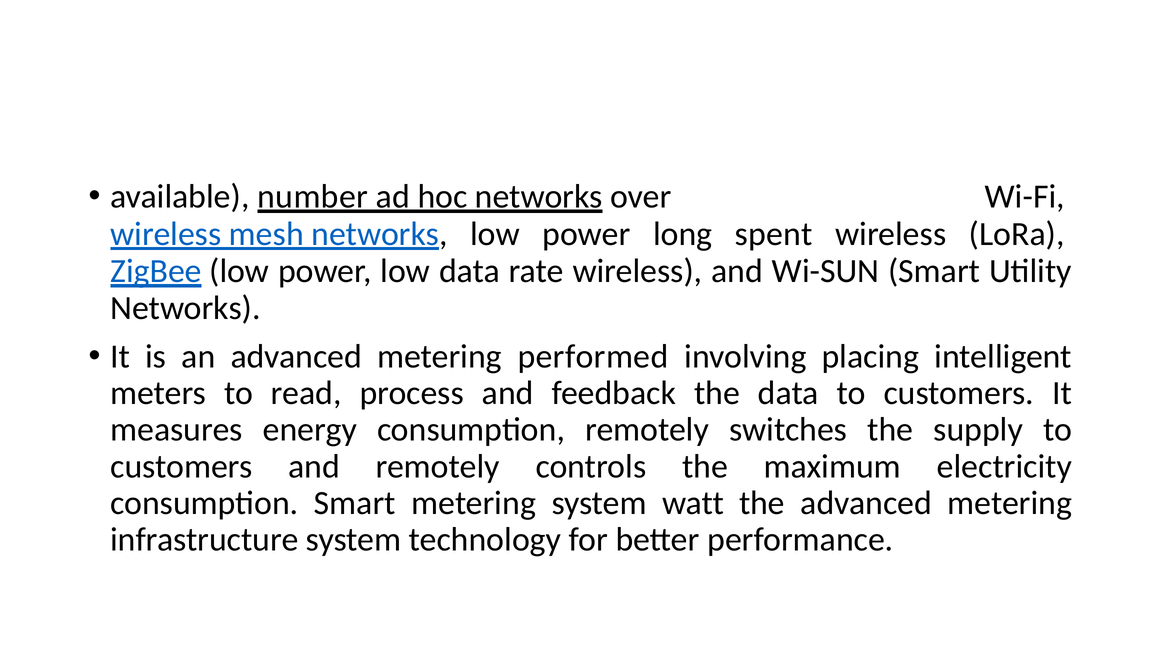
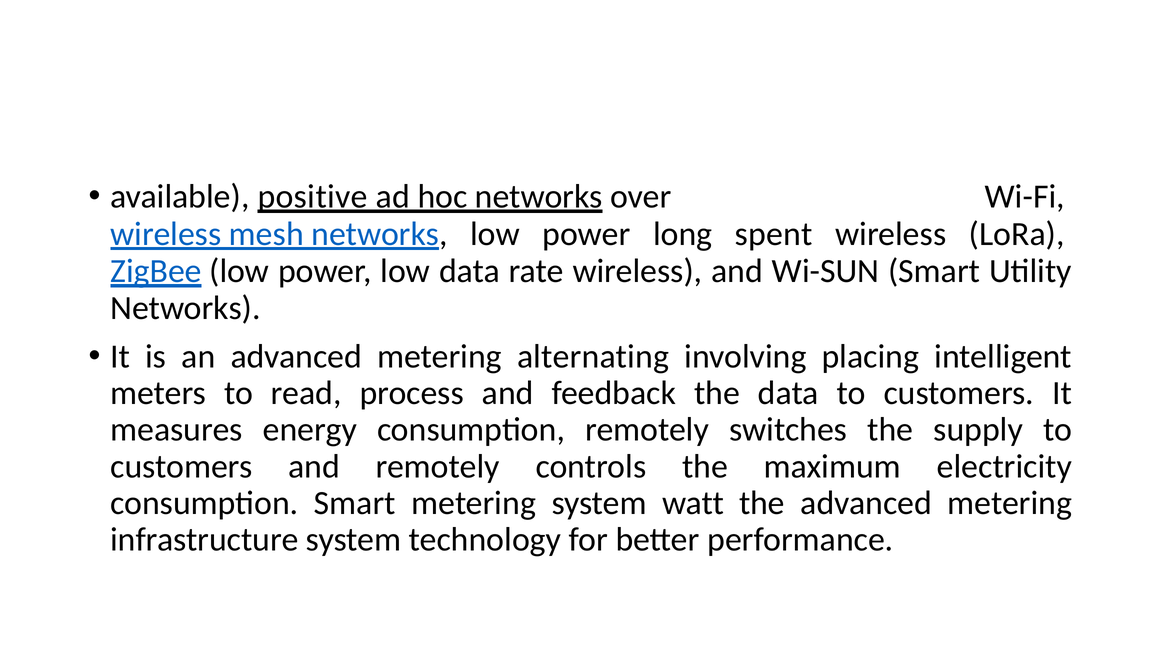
number: number -> positive
performed: performed -> alternating
